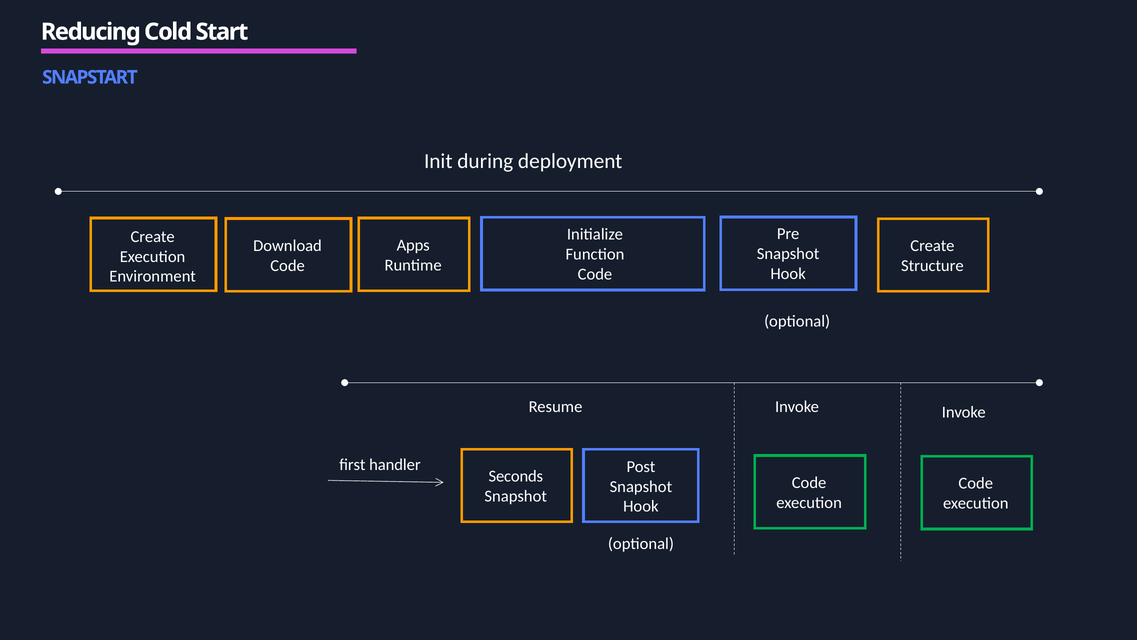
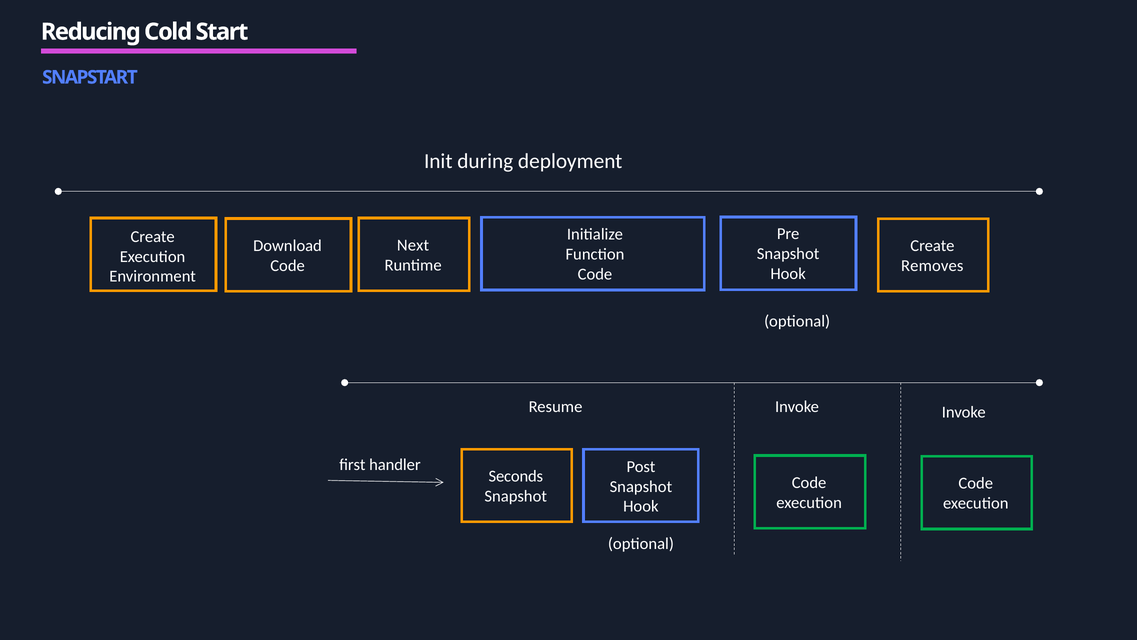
Apps: Apps -> Next
Structure: Structure -> Removes
